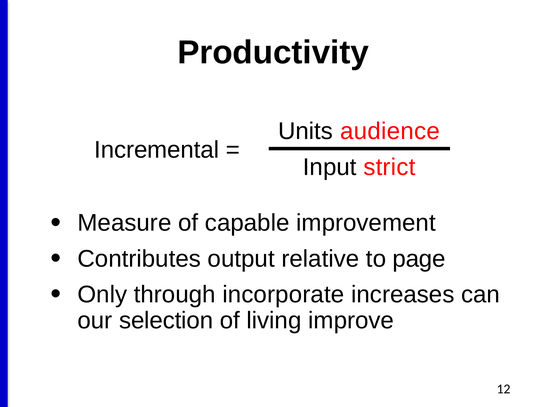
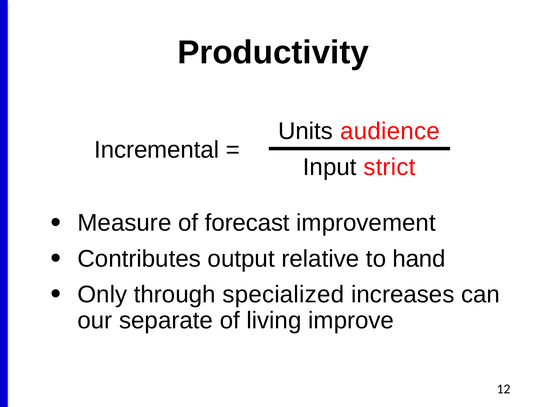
capable: capable -> forecast
page: page -> hand
incorporate: incorporate -> specialized
selection: selection -> separate
